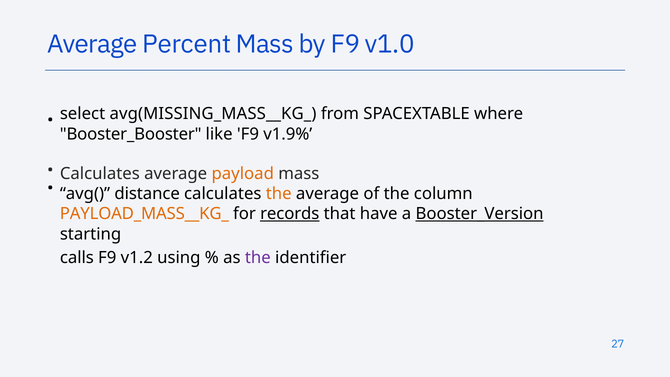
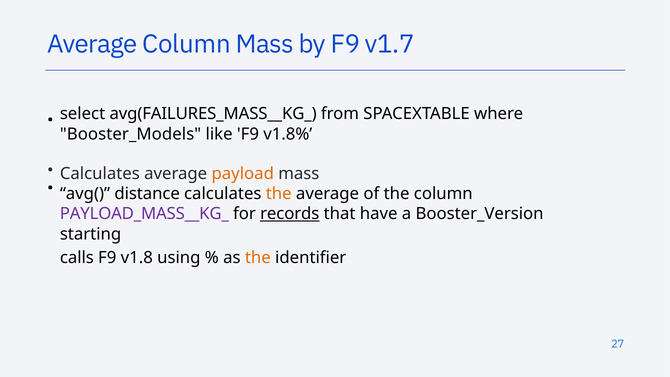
Average Percent: Percent -> Column
v1.0: v1.0 -> v1.7
avg(MISSING_MASS__KG_: avg(MISSING_MASS__KG_ -> avg(FAILURES_MASS__KG_
Booster_Booster: Booster_Booster -> Booster_Models
v1.9%: v1.9% -> v1.8%
PAYLOAD_MASS__KG_ colour: orange -> purple
Booster_Version underline: present -> none
v1.2: v1.2 -> v1.8
the at (258, 257) colour: purple -> orange
